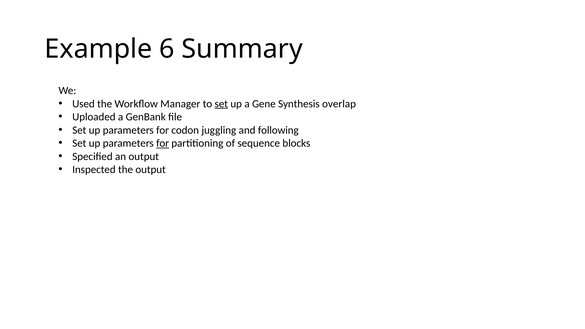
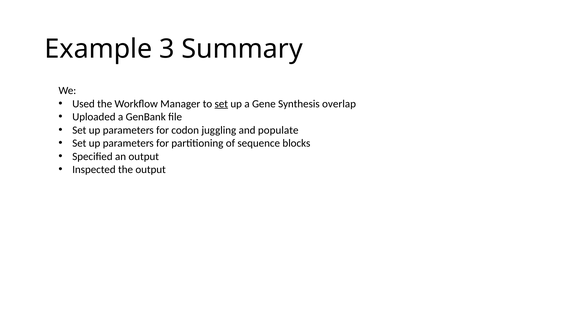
6: 6 -> 3
following: following -> populate
for at (163, 143) underline: present -> none
